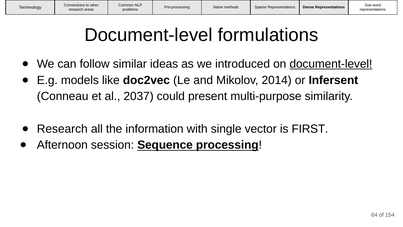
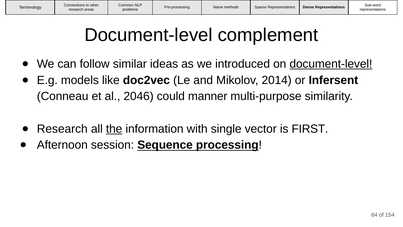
formulations: formulations -> complement
2037: 2037 -> 2046
present: present -> manner
the underline: none -> present
